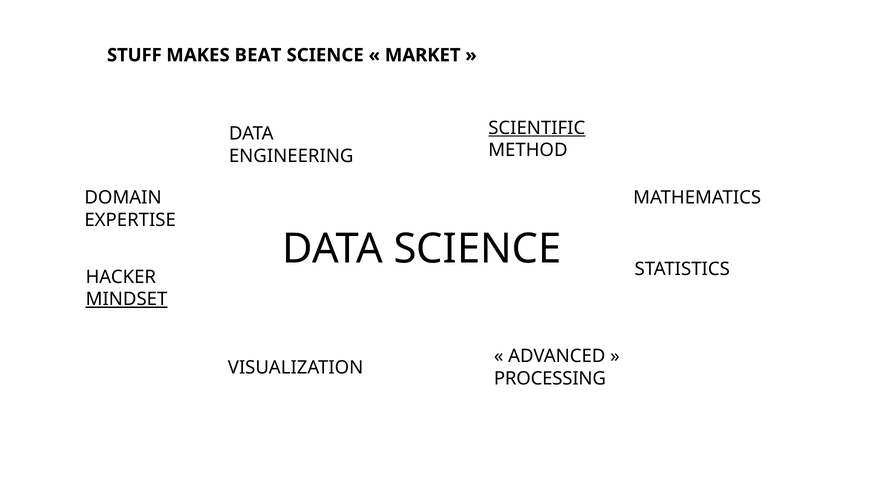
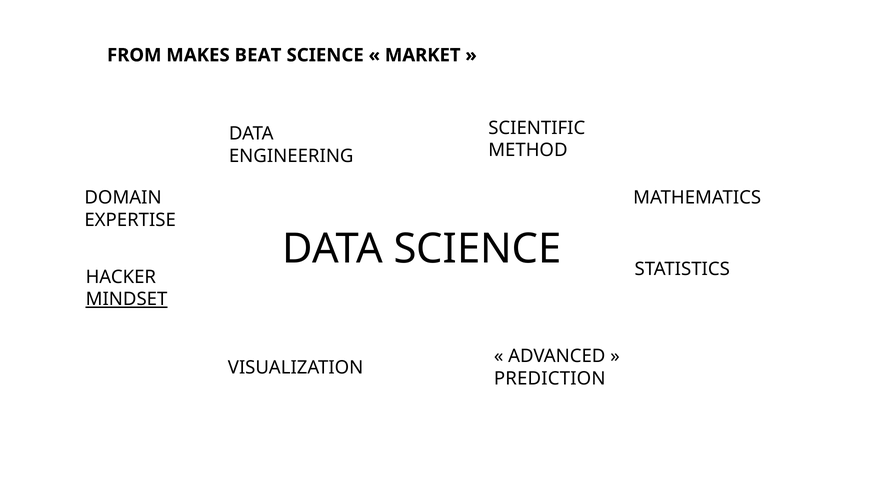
STUFF: STUFF -> FROM
SCIENTIFIC underline: present -> none
PROCESSING: PROCESSING -> PREDICTION
